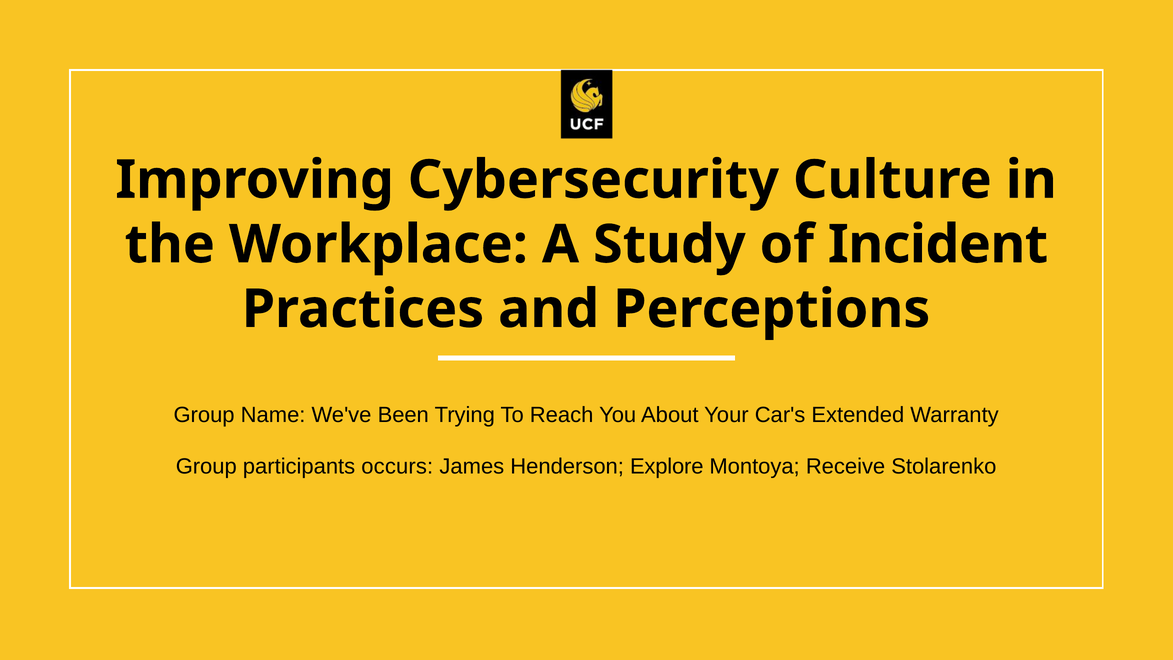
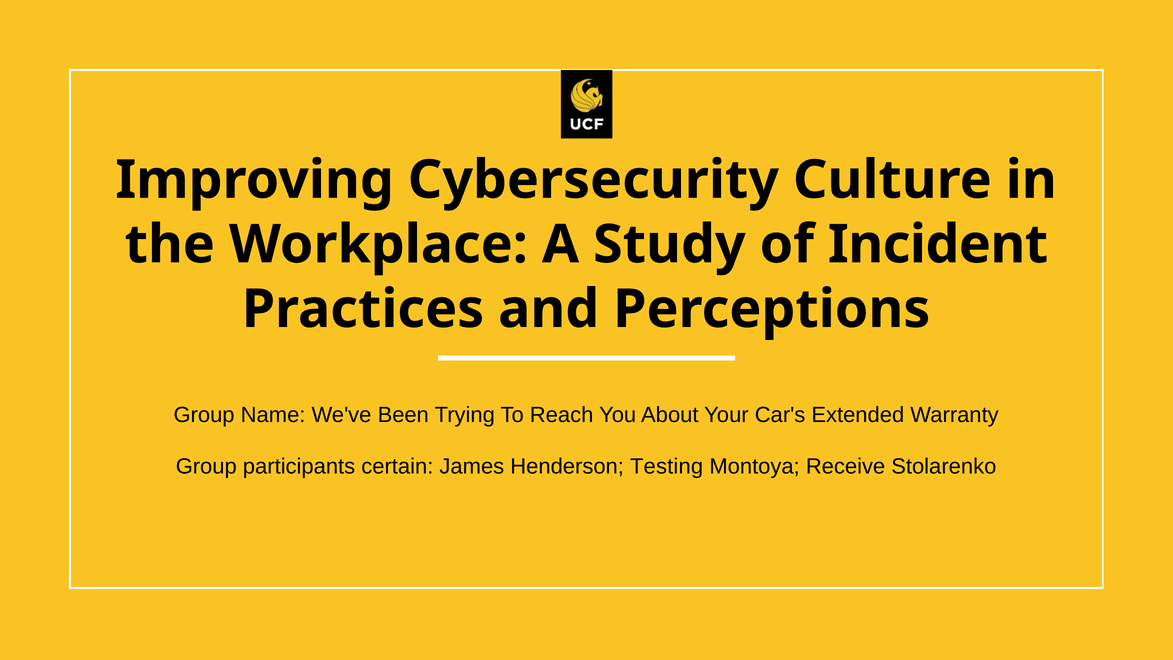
occurs: occurs -> certain
Explore: Explore -> Testing
